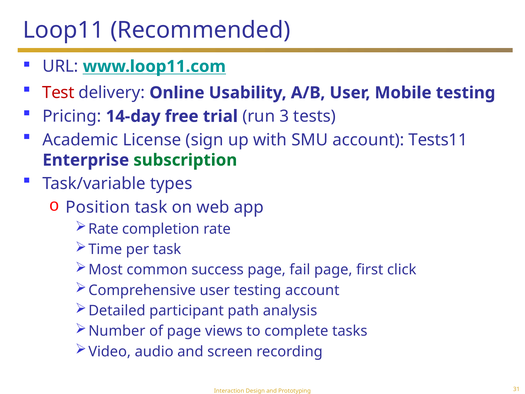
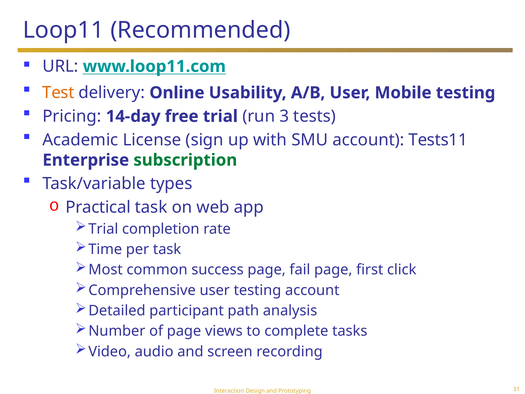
Test colour: red -> orange
Position: Position -> Practical
Rate at (103, 229): Rate -> Trial
